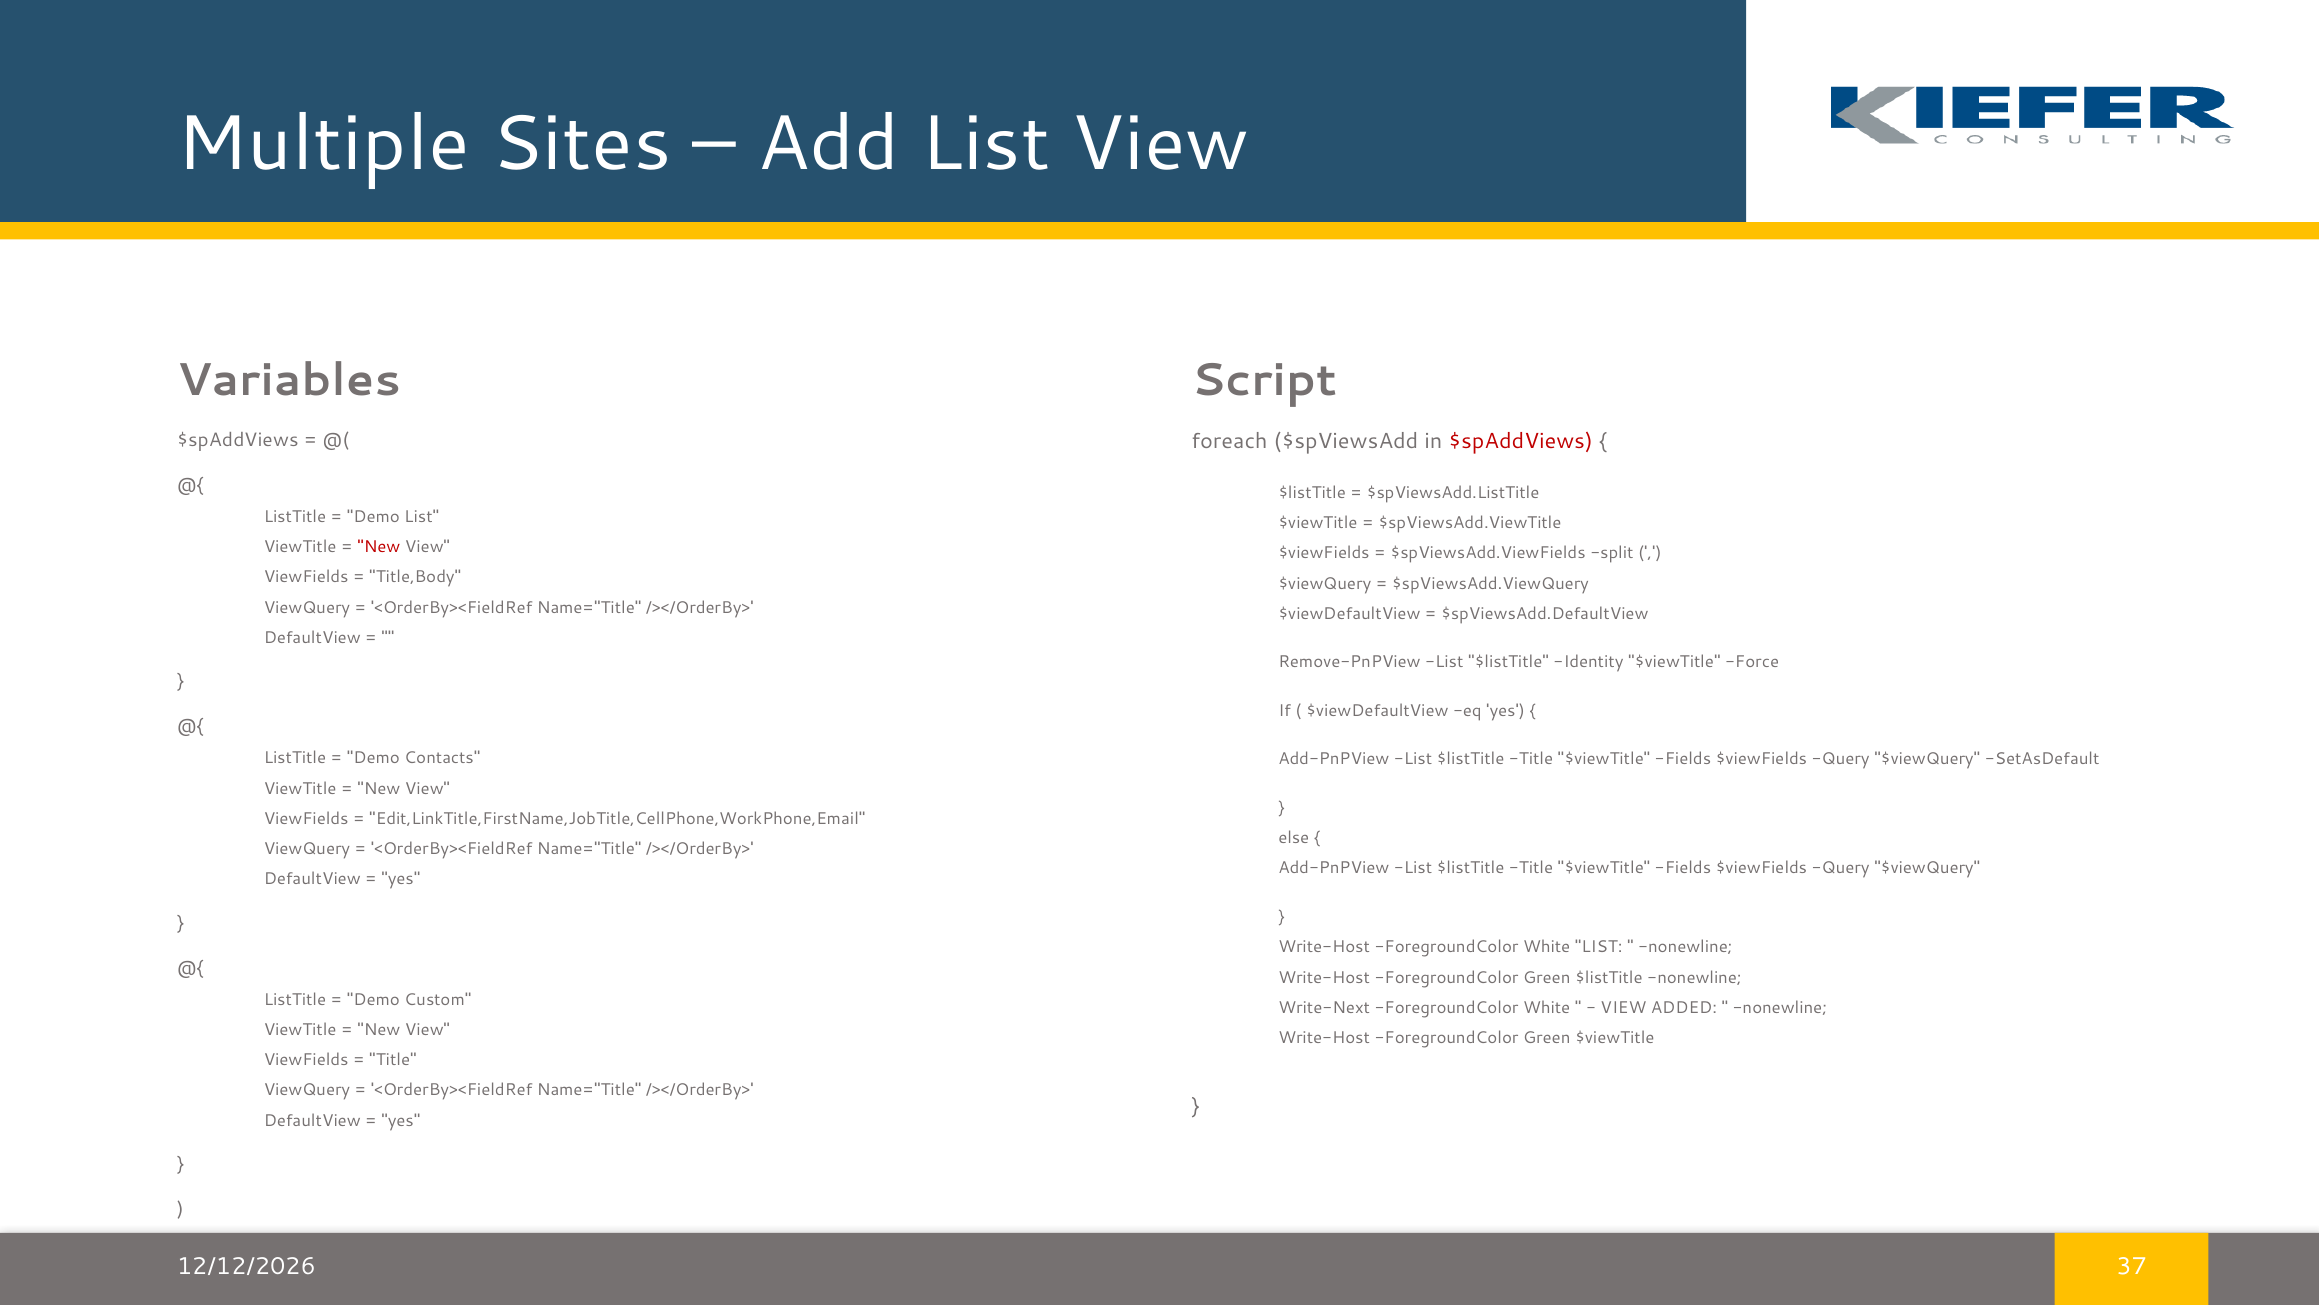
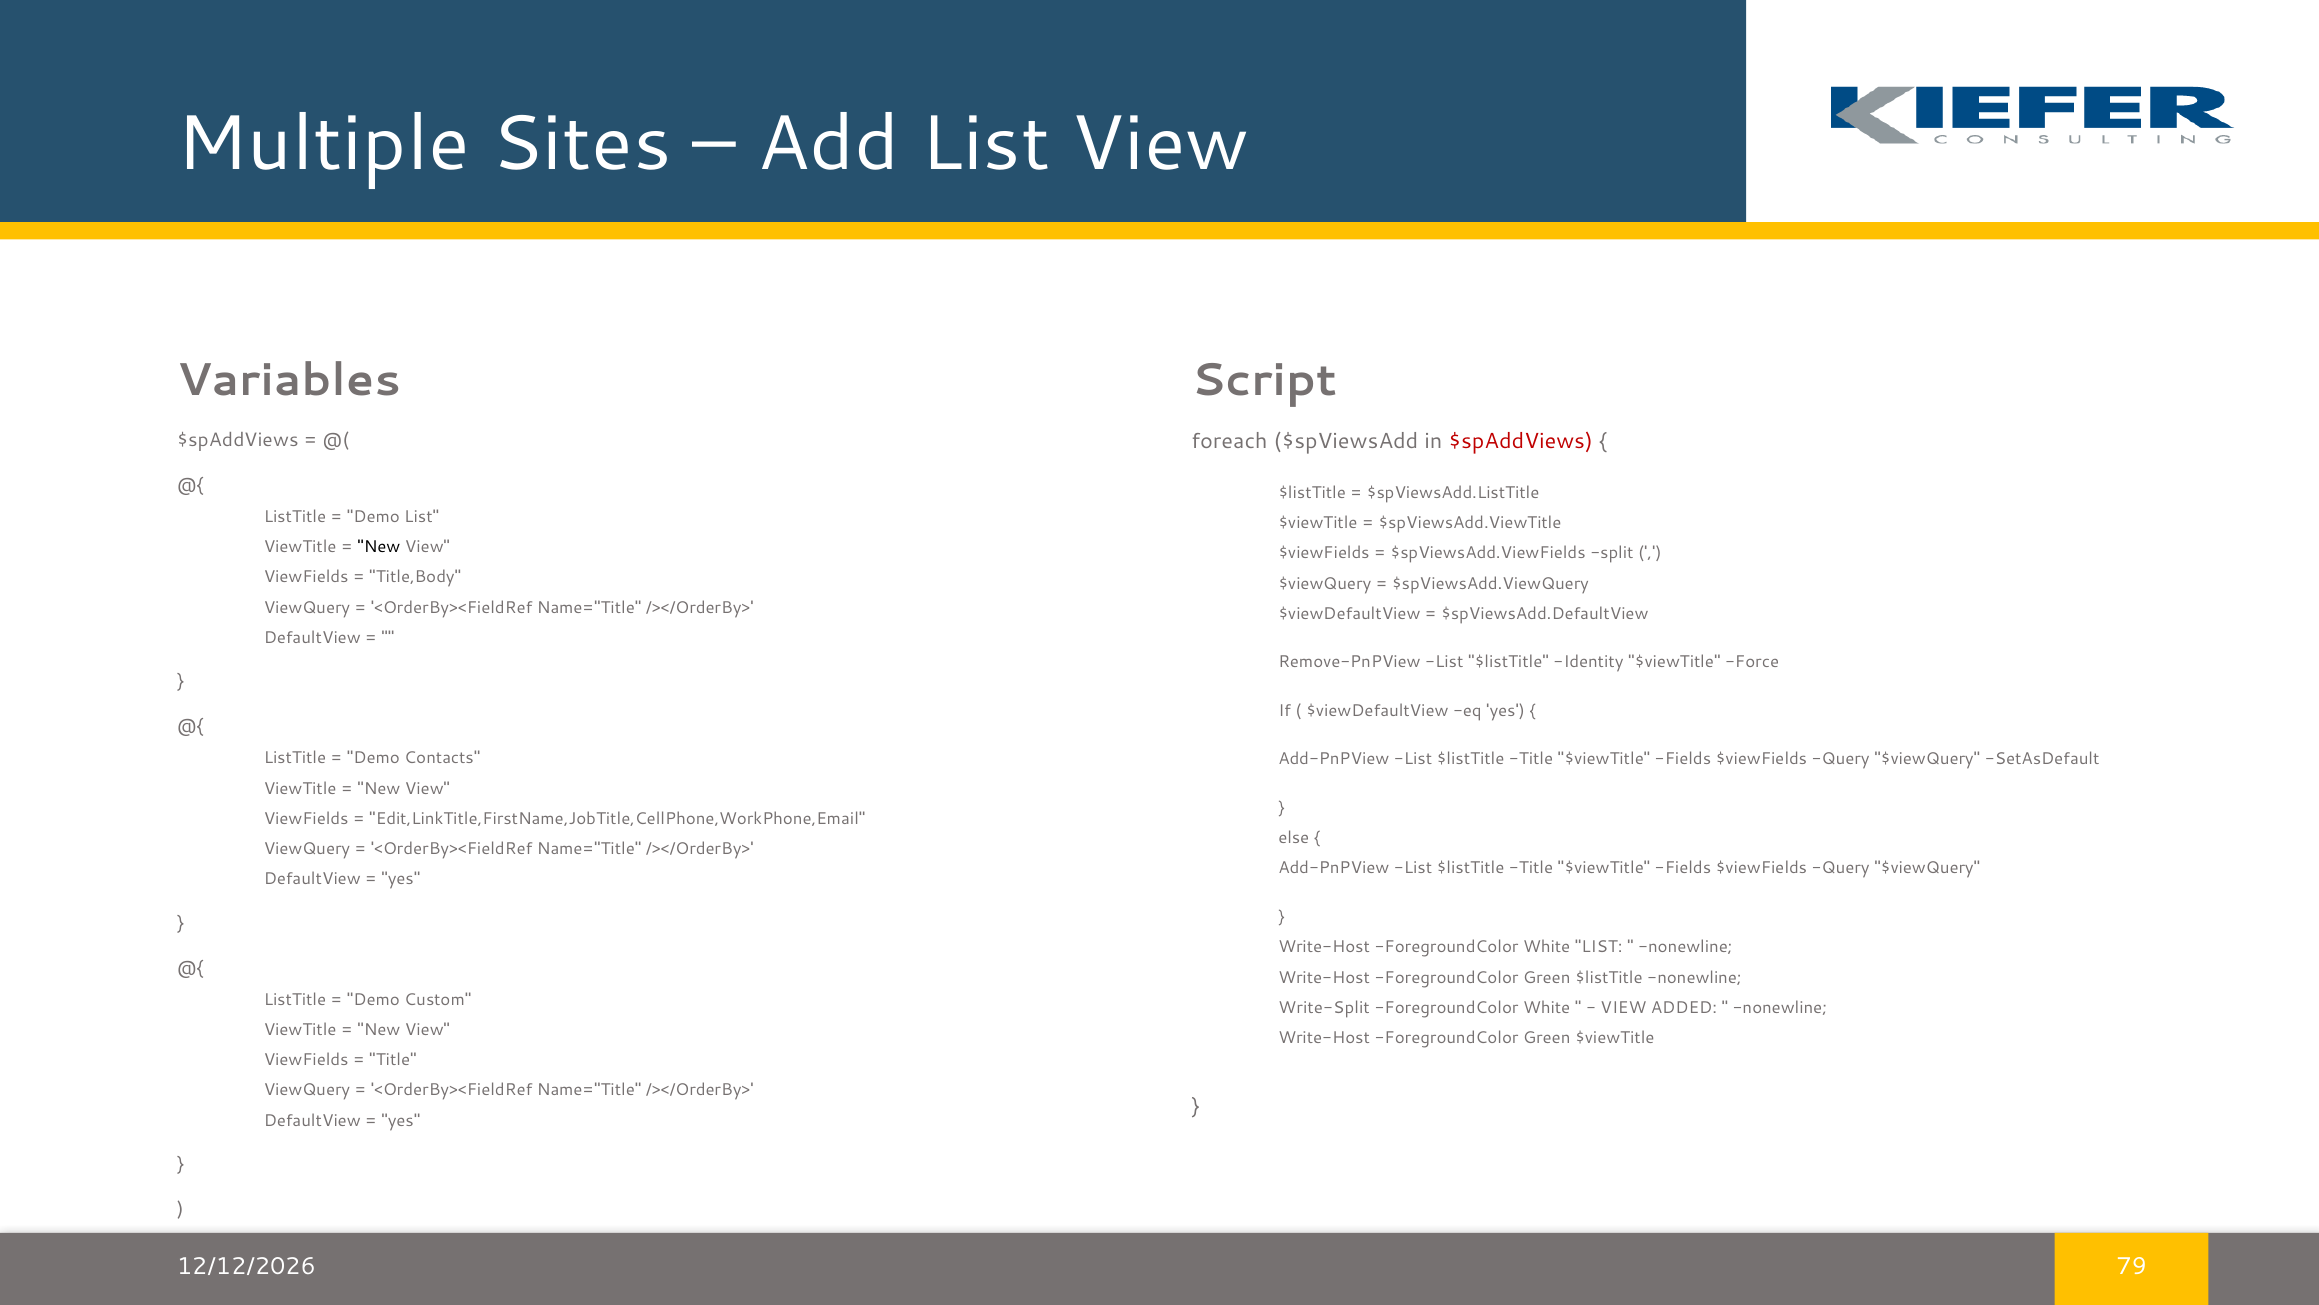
New at (379, 547) colour: red -> black
Write-Next: Write-Next -> Write-Split
37: 37 -> 79
